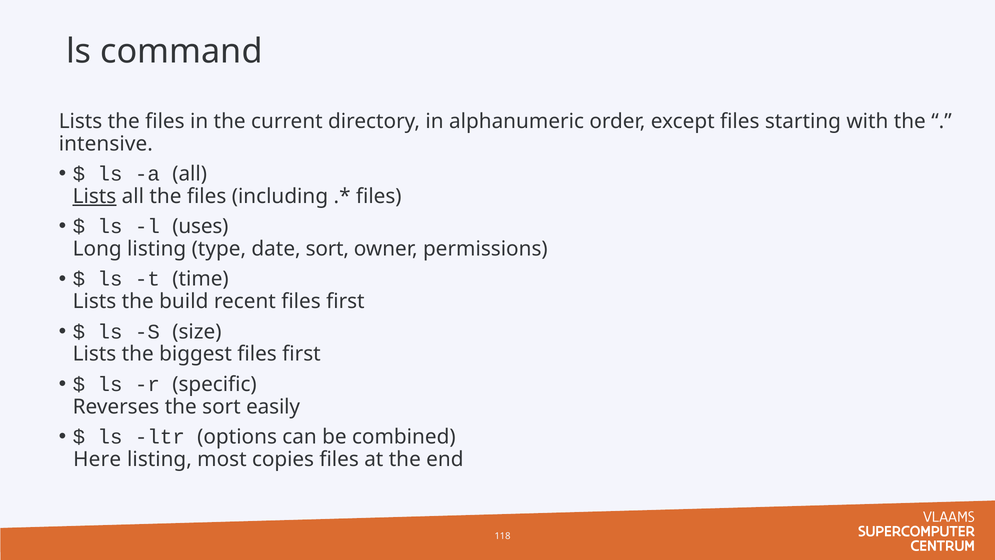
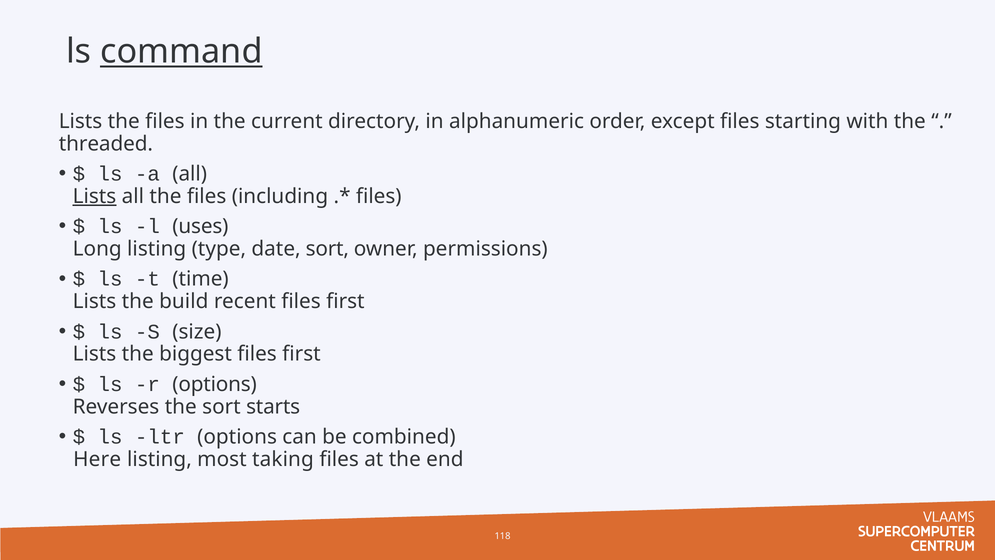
command underline: none -> present
intensive: intensive -> threaded
r specific: specific -> options
easily: easily -> starts
copies: copies -> taking
